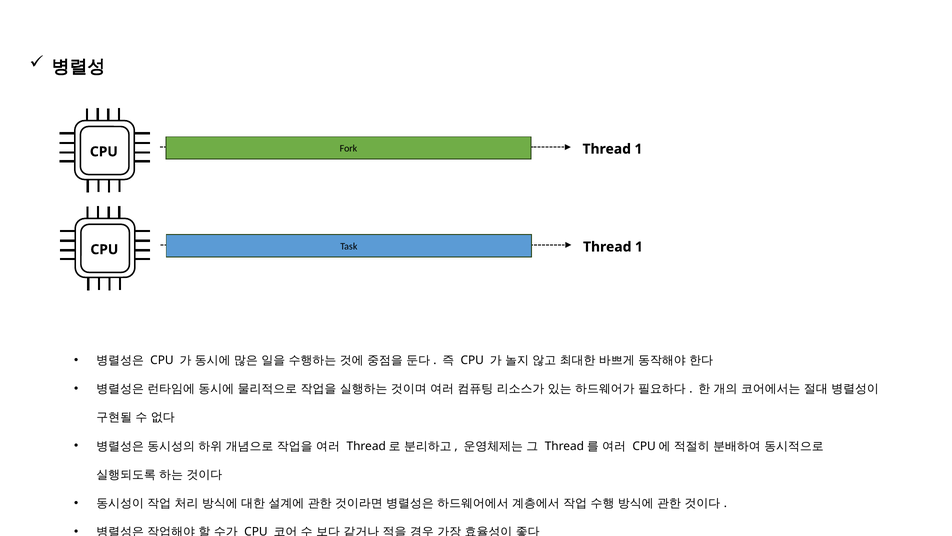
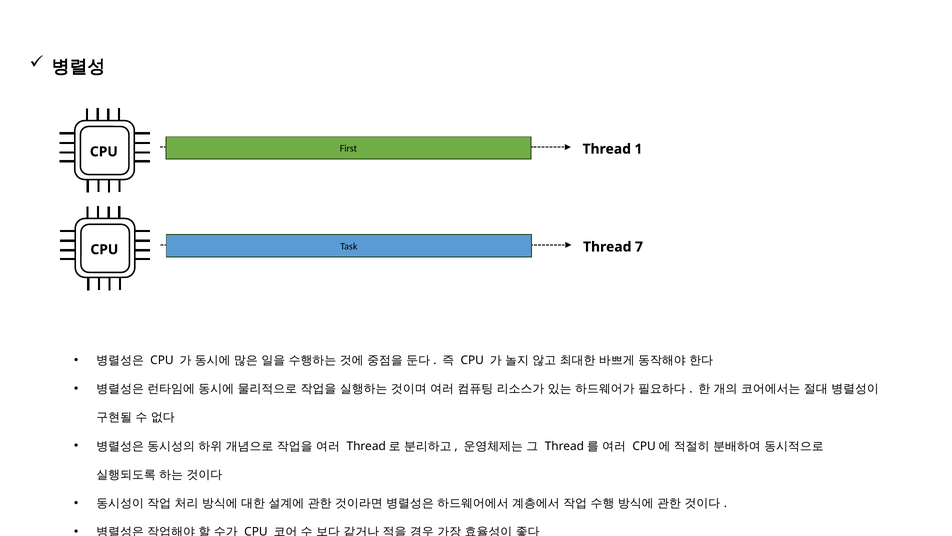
Fork: Fork -> First
Task Thread 1: 1 -> 7
